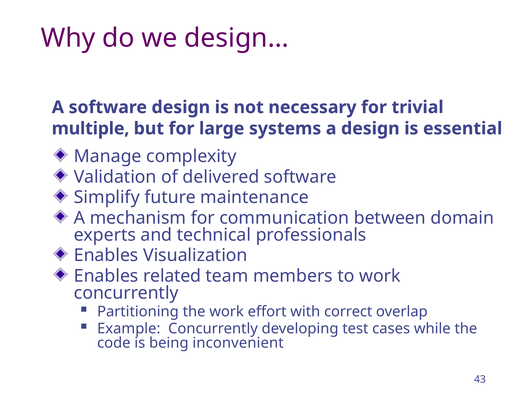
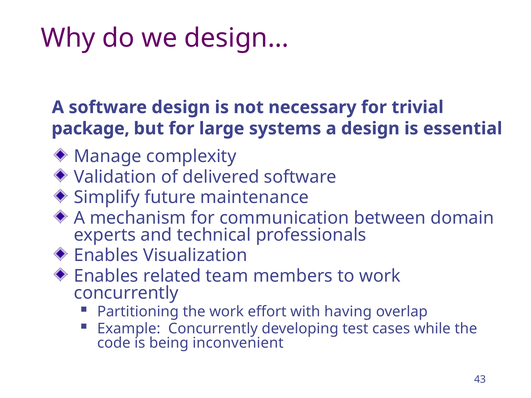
multiple: multiple -> package
correct: correct -> having
